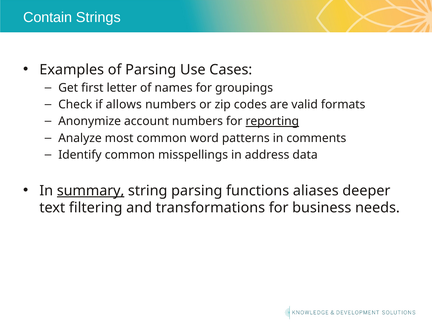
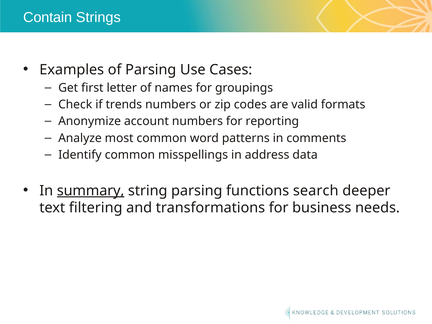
allows: allows -> trends
reporting underline: present -> none
aliases: aliases -> search
